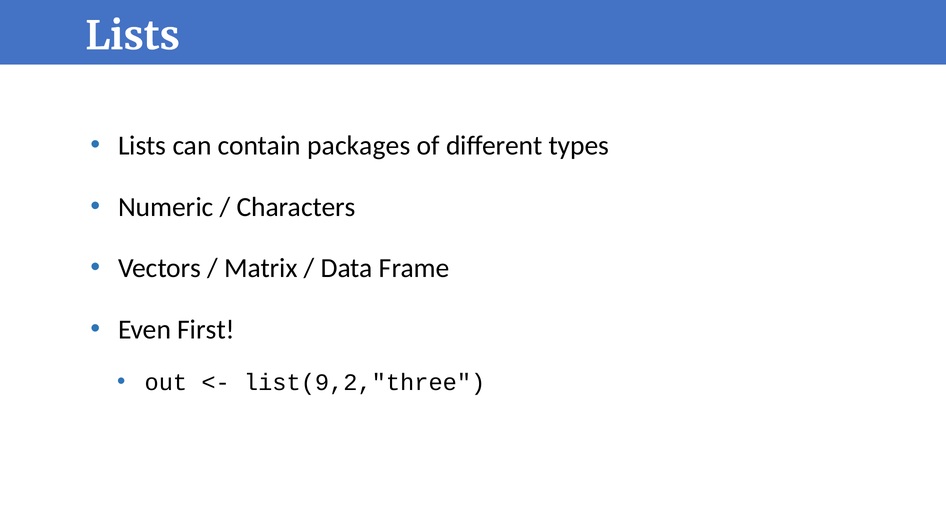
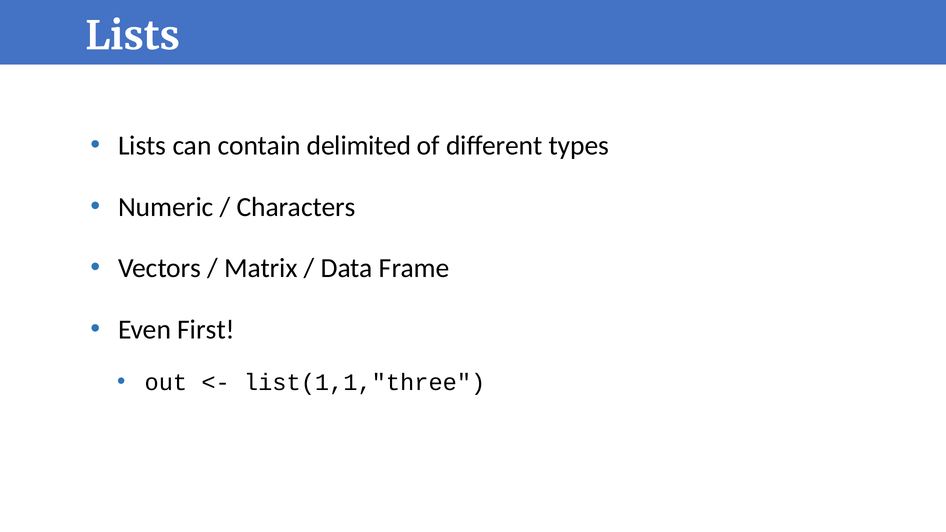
packages: packages -> delimited
list(9,2,"three: list(9,2,"three -> list(1,1,"three
